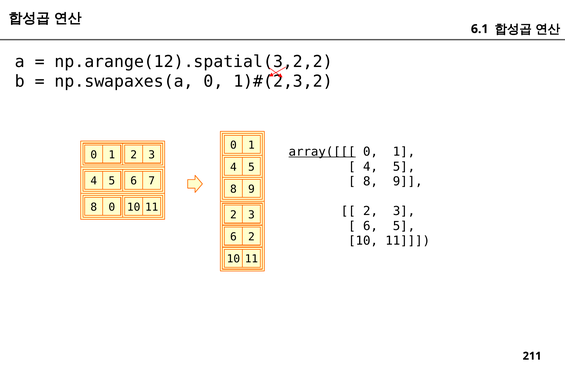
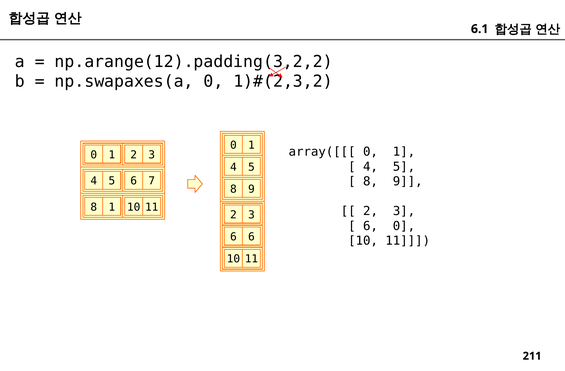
np.arange(12).spatial(3,2,2: np.arange(12).spatial(3,2,2 -> np.arange(12).padding(3,2,2
array([[[ underline: present -> none
8 0: 0 -> 1
6 5: 5 -> 0
6 2: 2 -> 6
